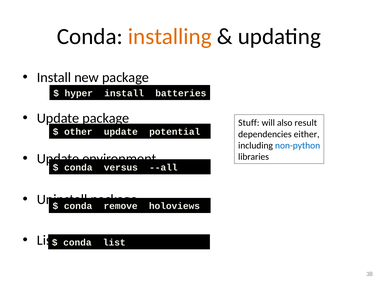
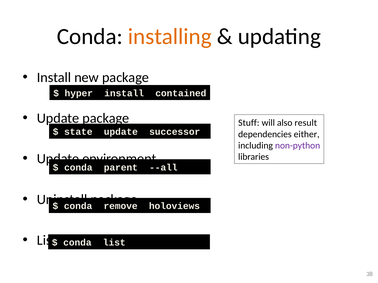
batteries: batteries -> contained
other: other -> state
potential: potential -> successor
non-python colour: blue -> purple
versus: versus -> parent
